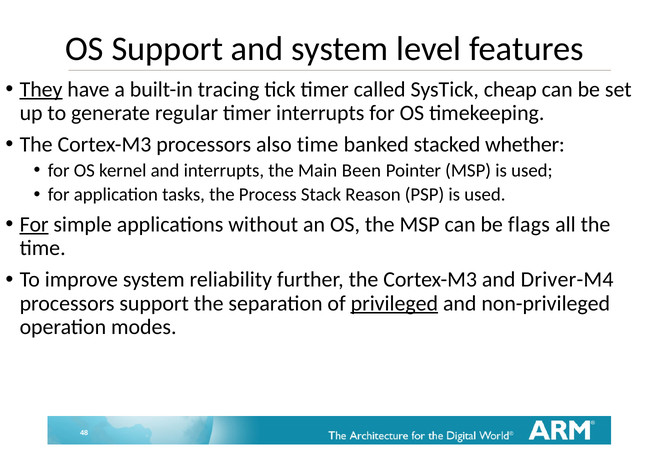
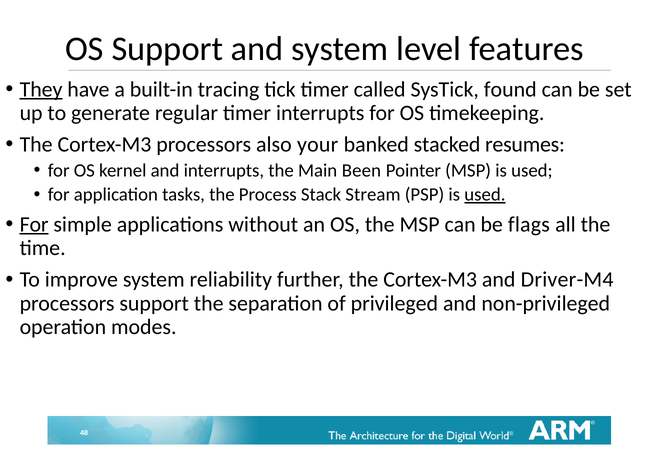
cheap: cheap -> found
also time: time -> your
whether: whether -> resumes
Reason: Reason -> Stream
used at (485, 194) underline: none -> present
privileged underline: present -> none
